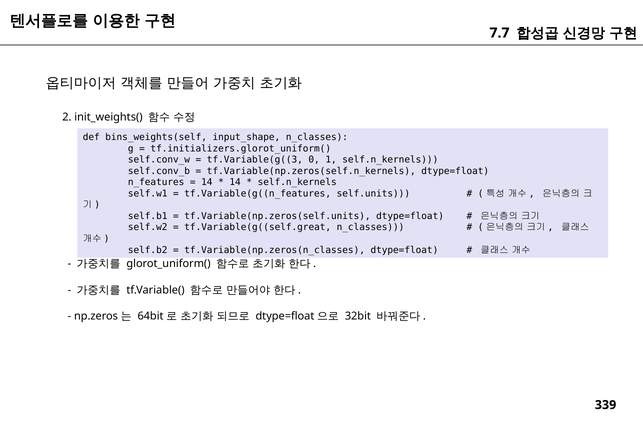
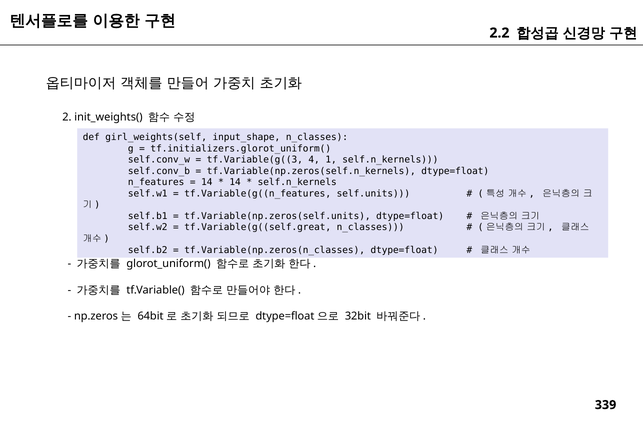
7.7: 7.7 -> 2.2
bins_weights(self: bins_weights(self -> girl_weights(self
0: 0 -> 4
